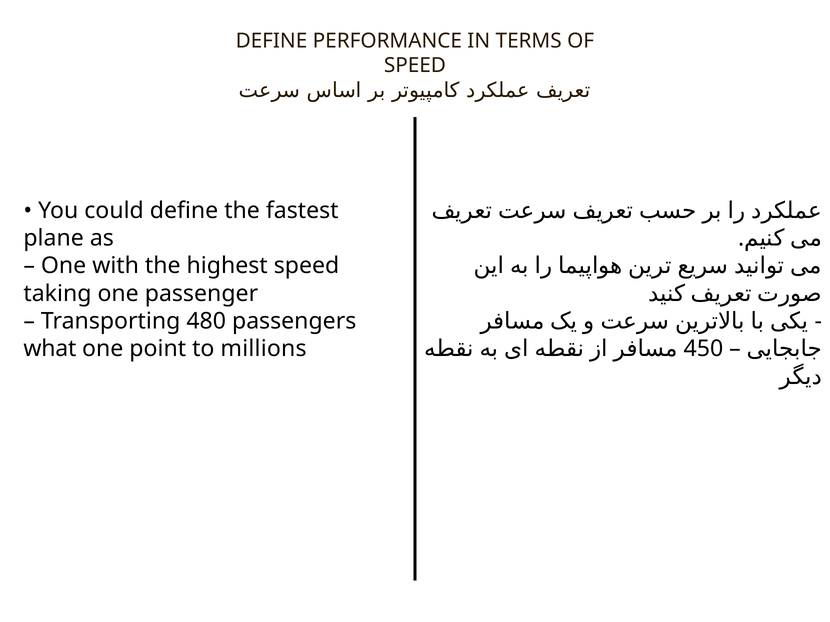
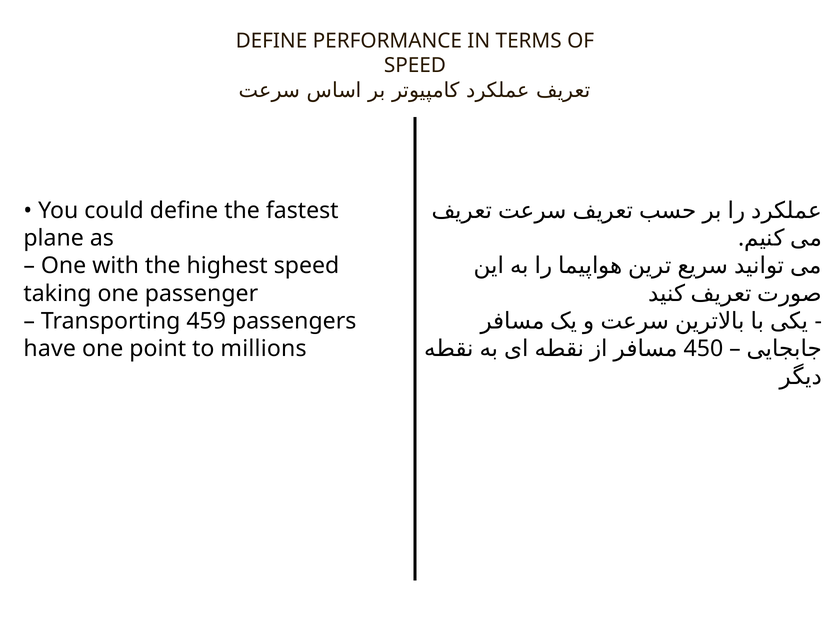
480: 480 -> 459
what: what -> have
